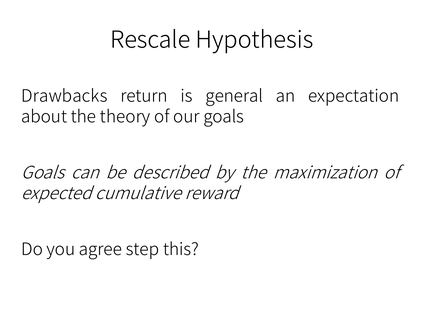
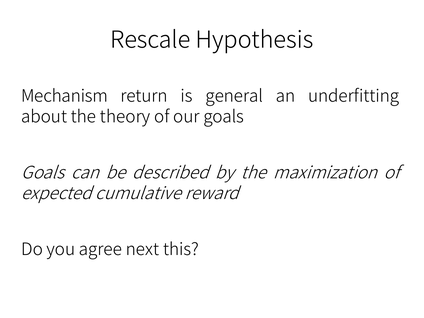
Drawbacks: Drawbacks -> Mechanism
expectation: expectation -> underfitting
step: step -> next
